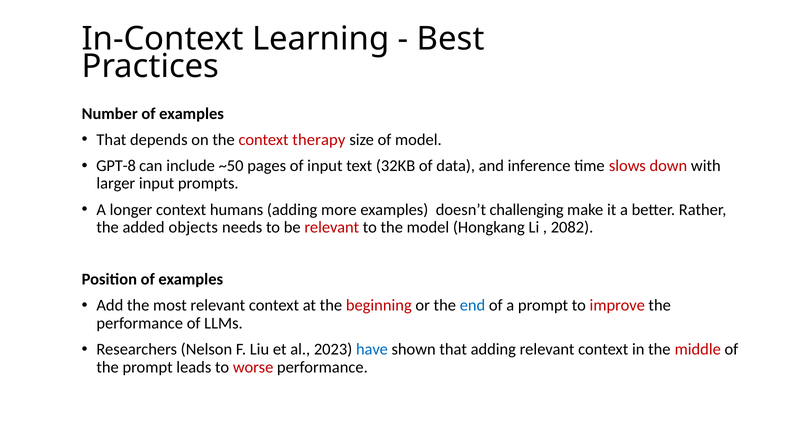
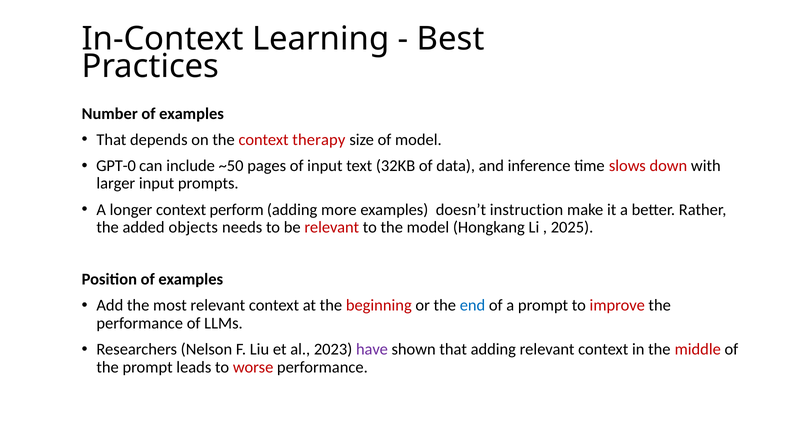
GPT-8: GPT-8 -> GPT-0
humans: humans -> perform
challenging: challenging -> instruction
2082: 2082 -> 2025
have colour: blue -> purple
